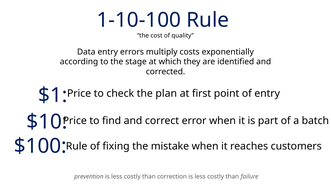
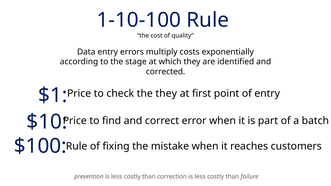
the plan: plan -> they
